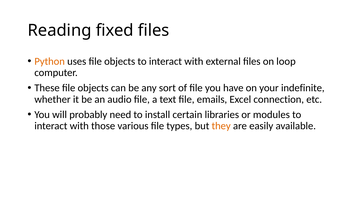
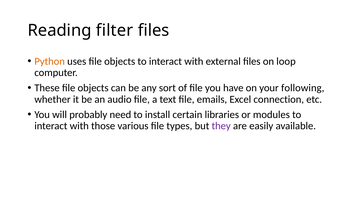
fixed: fixed -> filter
indefinite: indefinite -> following
they colour: orange -> purple
